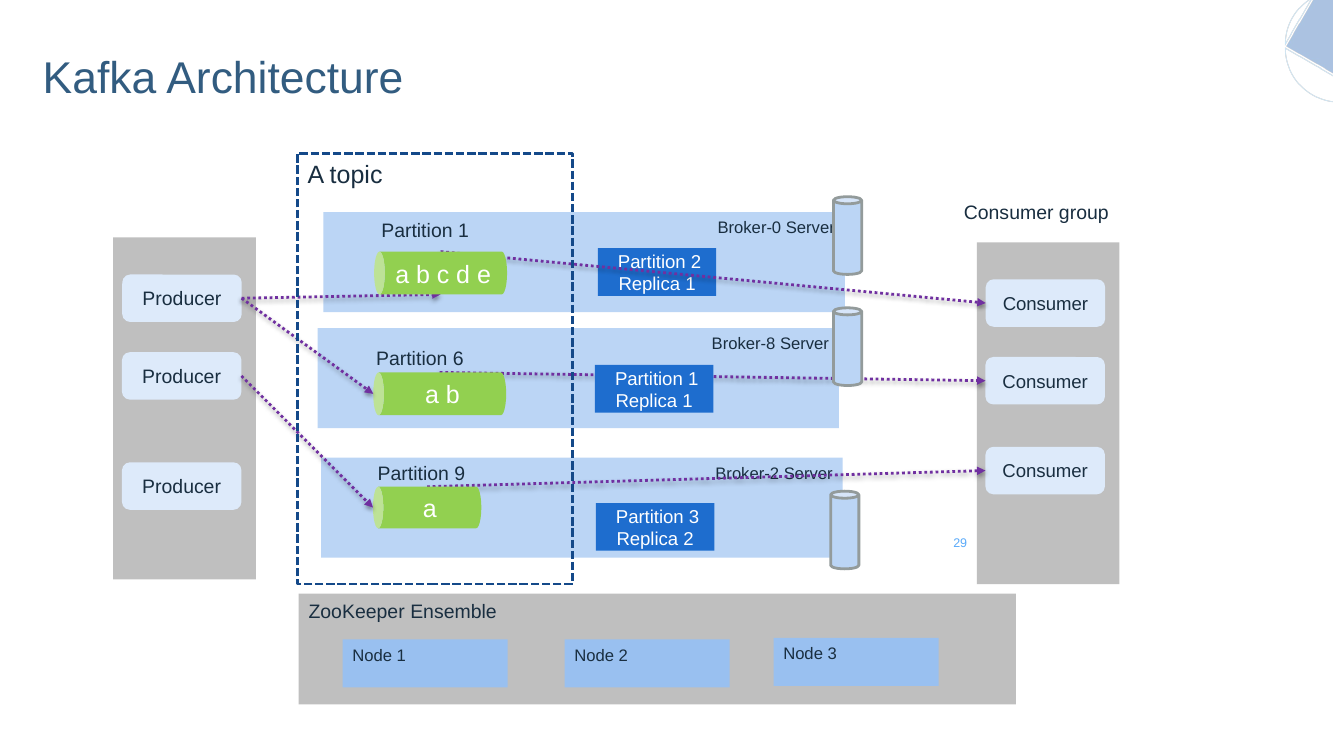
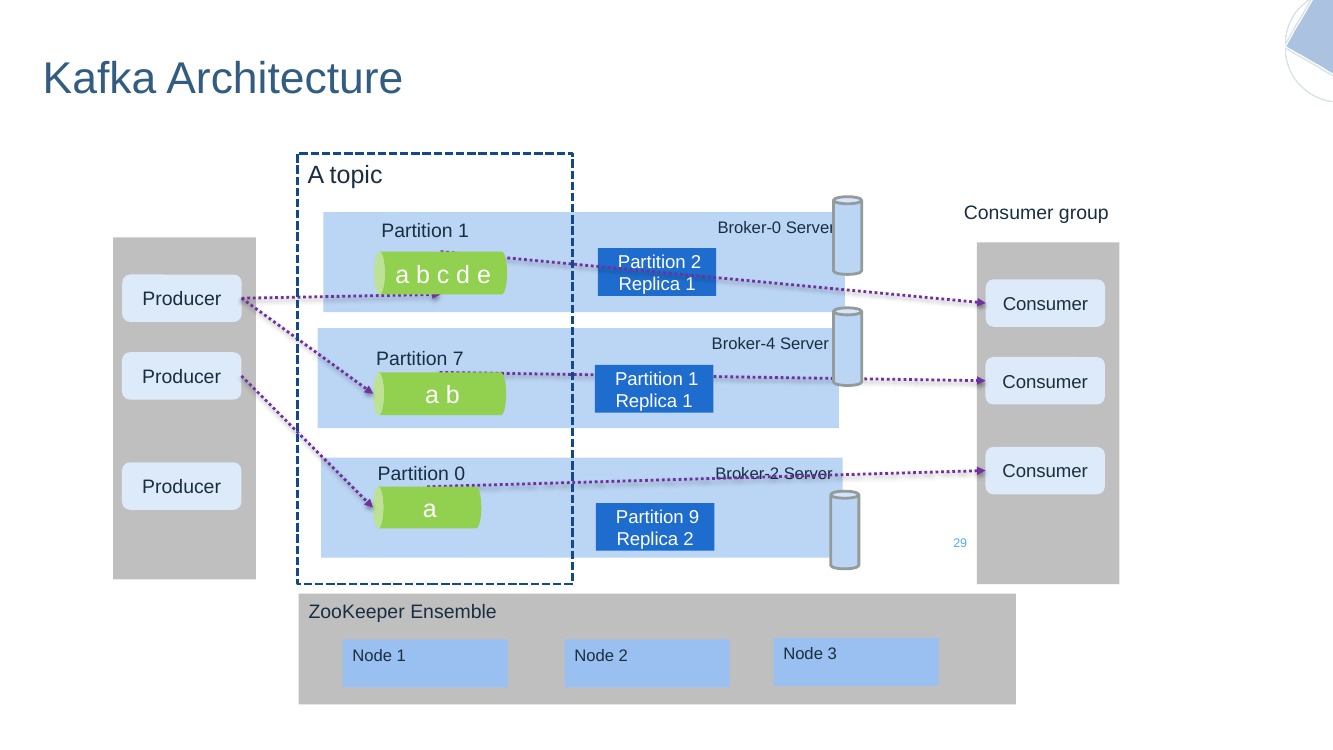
Broker-8: Broker-8 -> Broker-4
6: 6 -> 7
9: 9 -> 0
Partition 3: 3 -> 9
